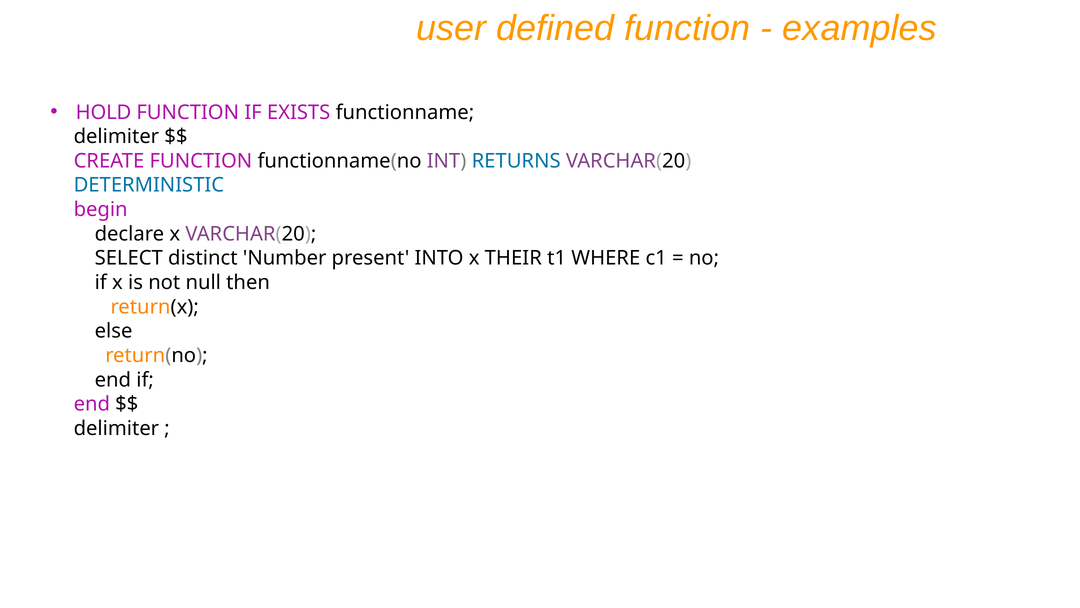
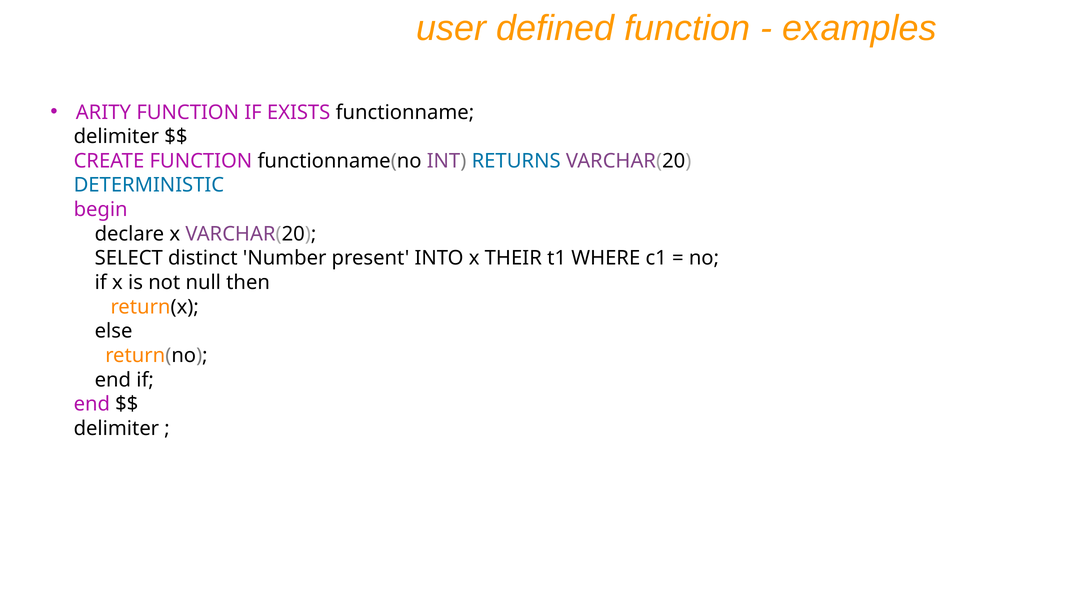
HOLD: HOLD -> ARITY
